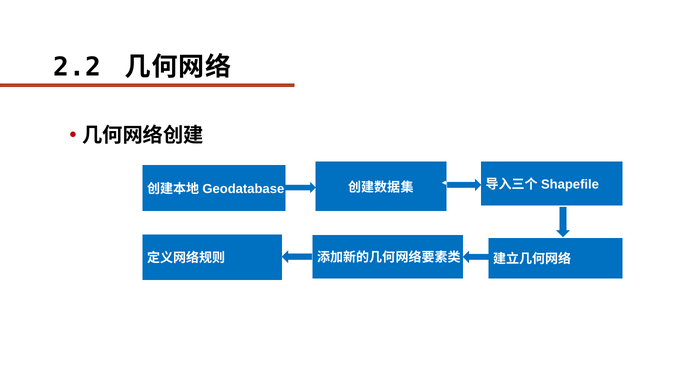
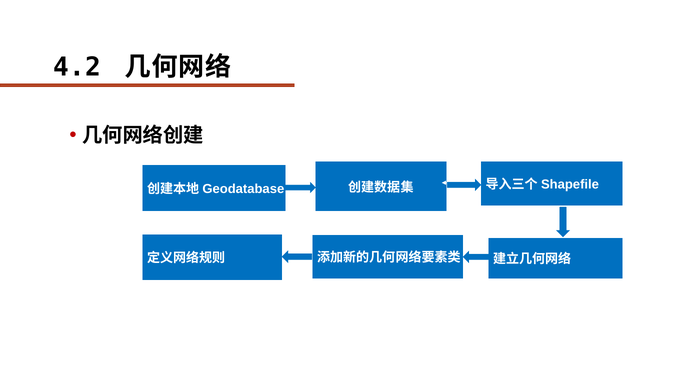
2.2: 2.2 -> 4.2
